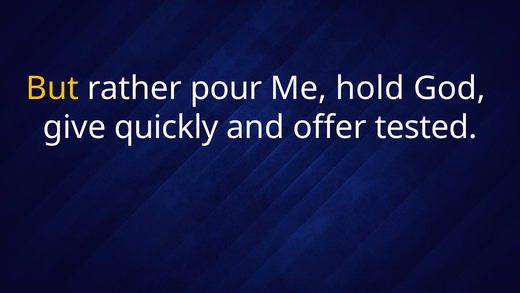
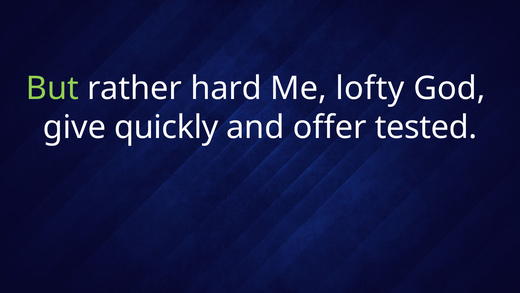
But colour: yellow -> light green
pour: pour -> hard
hold: hold -> lofty
